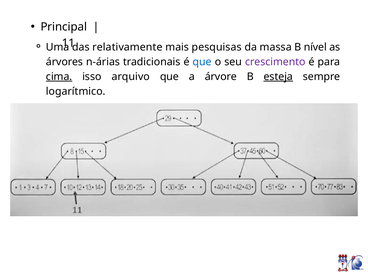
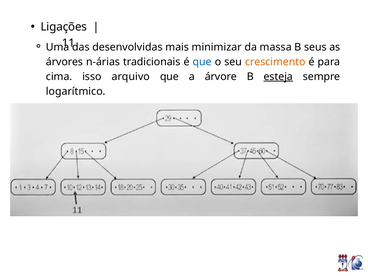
Principal: Principal -> Ligações
relativamente: relativamente -> desenvolvidas
pesquisas: pesquisas -> minimizar
nível: nível -> seus
crescimento colour: purple -> orange
cima underline: present -> none
